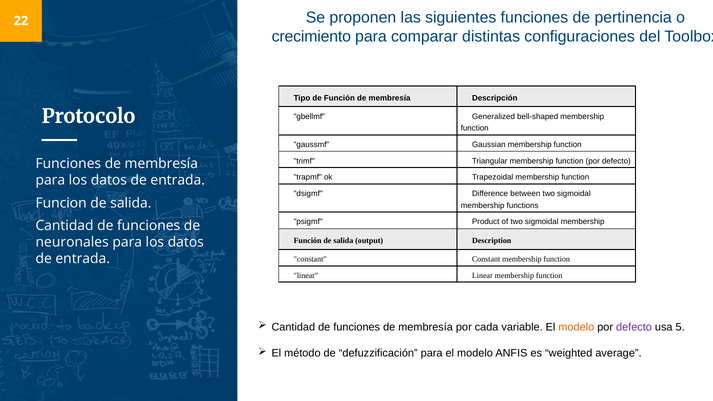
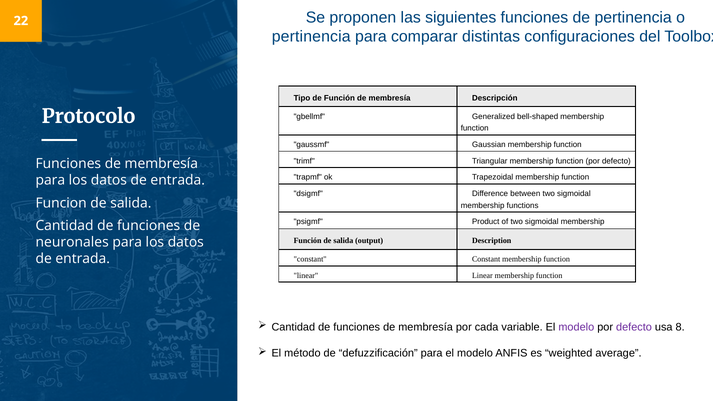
crecimiento at (311, 37): crecimiento -> pertinencia
modelo at (576, 327) colour: orange -> purple
5: 5 -> 8
